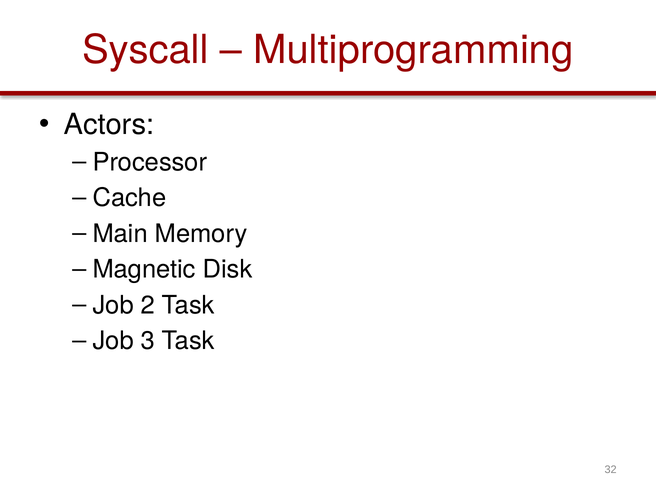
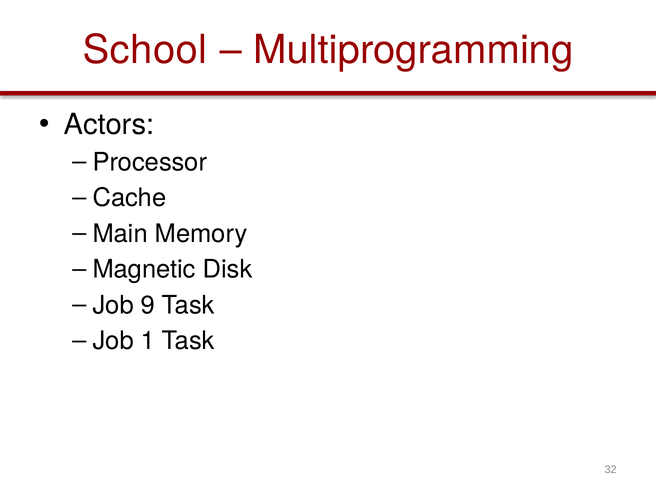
Syscall: Syscall -> School
2: 2 -> 9
3: 3 -> 1
